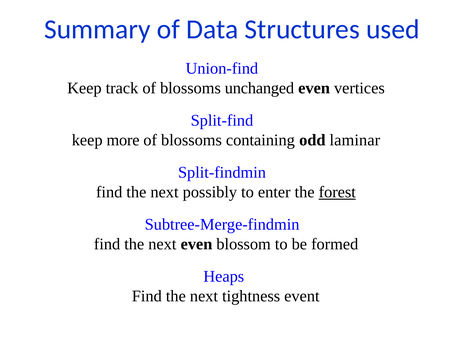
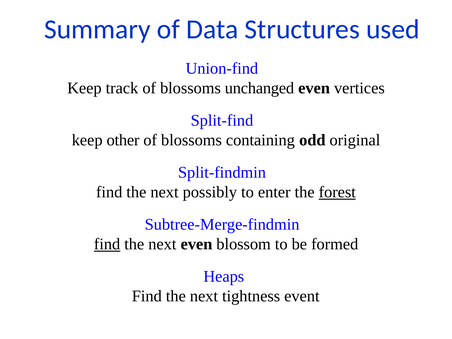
more: more -> other
laminar: laminar -> original
find at (107, 244) underline: none -> present
